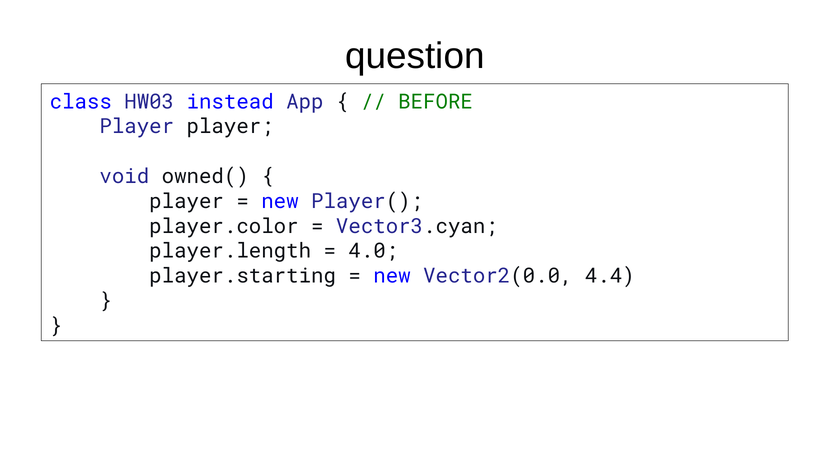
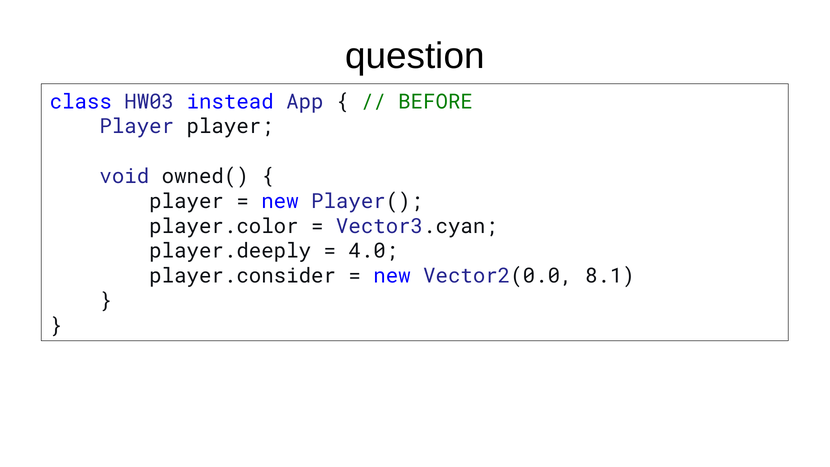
player.length: player.length -> player.deeply
player.starting: player.starting -> player.consider
4.4: 4.4 -> 8.1
